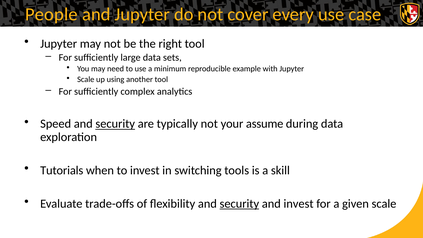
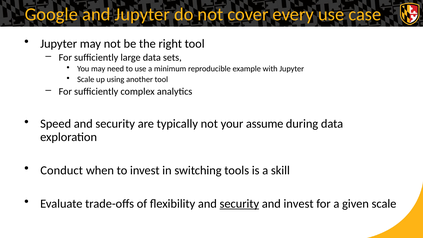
People: People -> Google
security at (115, 124) underline: present -> none
Tutorials: Tutorials -> Conduct
